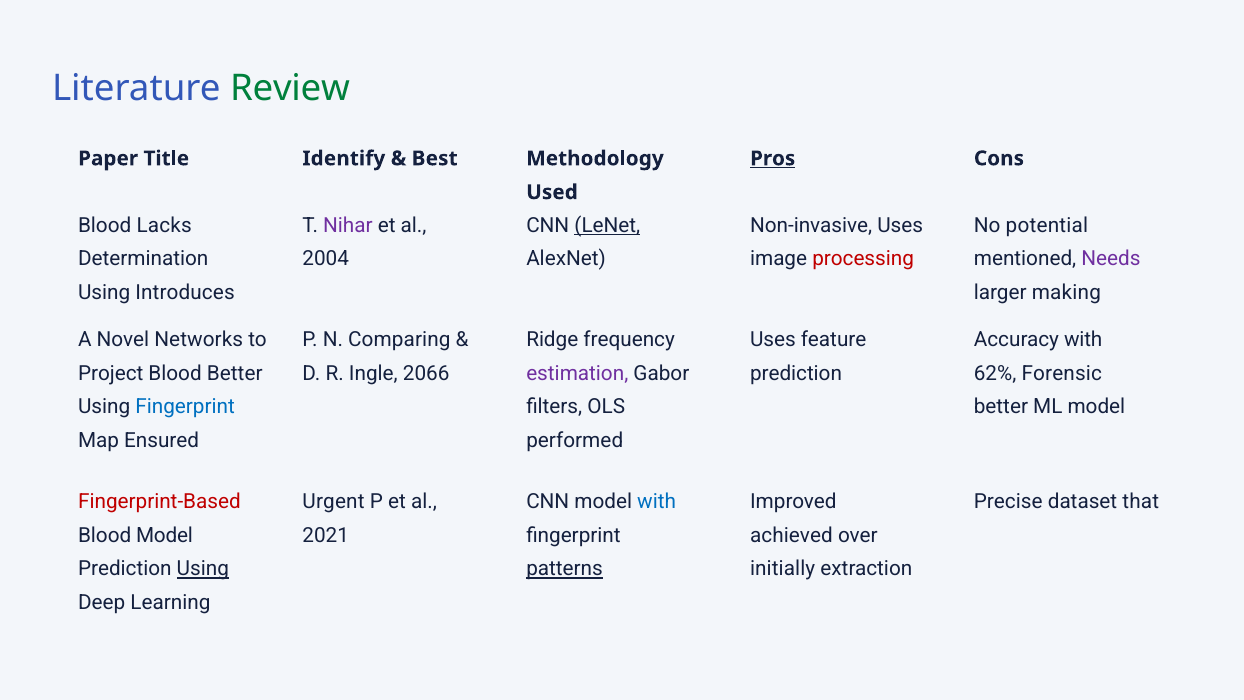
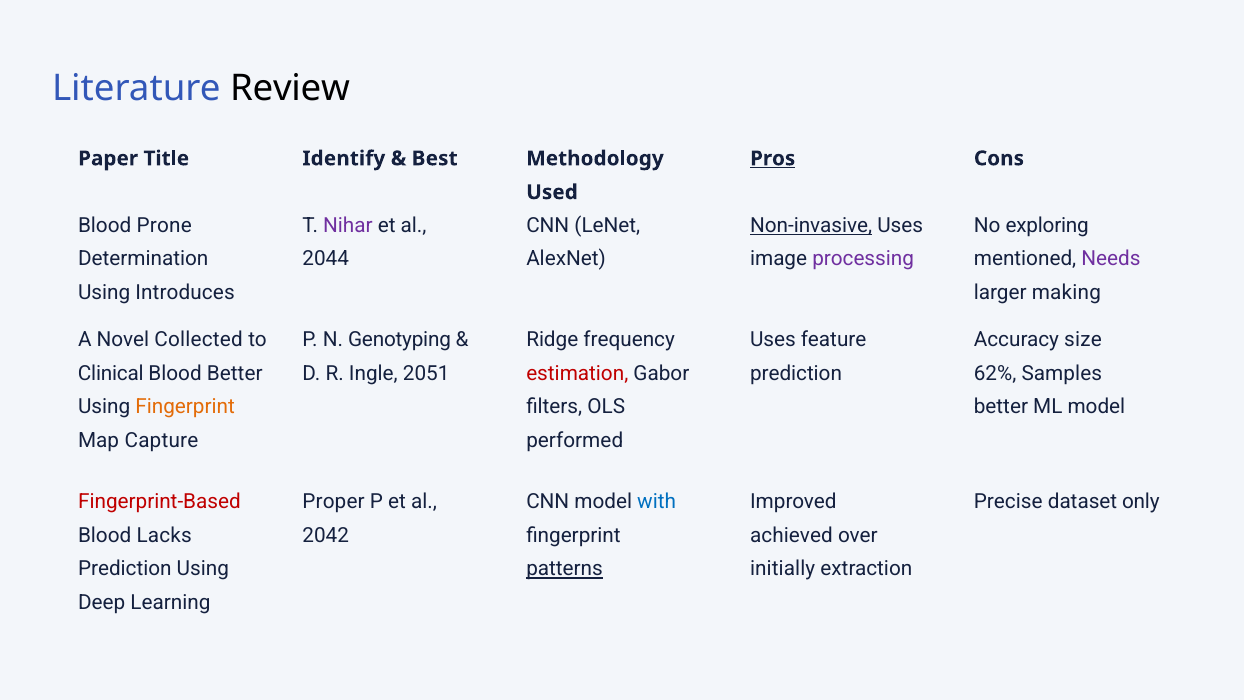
Review colour: green -> black
Lacks: Lacks -> Prone
LeNet underline: present -> none
Non-invasive underline: none -> present
potential: potential -> exploring
2004: 2004 -> 2044
processing colour: red -> purple
Networks: Networks -> Collected
Comparing: Comparing -> Genotyping
Accuracy with: with -> size
Project: Project -> Clinical
2066: 2066 -> 2051
estimation colour: purple -> red
Forensic: Forensic -> Samples
Fingerprint at (185, 407) colour: blue -> orange
Ensured: Ensured -> Capture
Urgent: Urgent -> Proper
that: that -> only
Blood Model: Model -> Lacks
2021: 2021 -> 2042
Using at (203, 569) underline: present -> none
